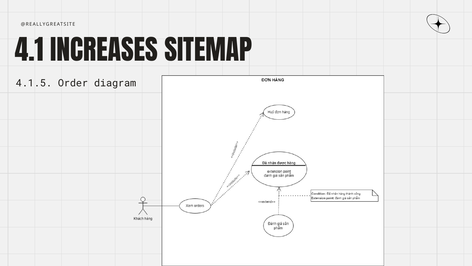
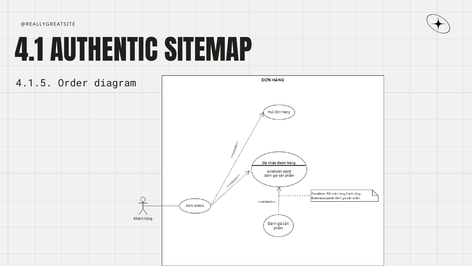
INCREASES: INCREASES -> AUTHENTIC
